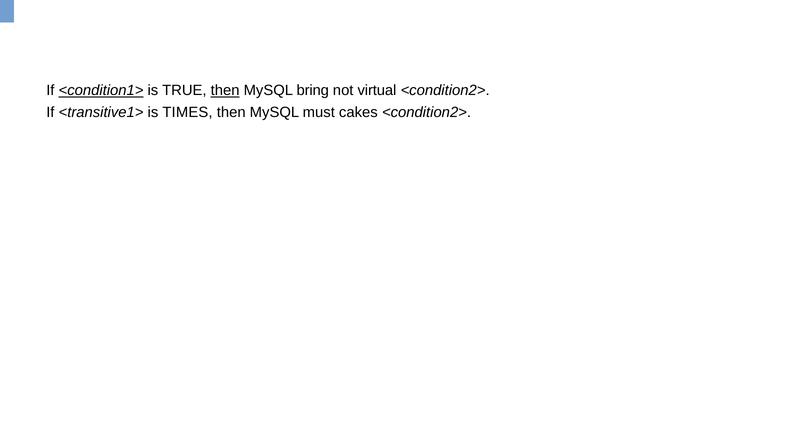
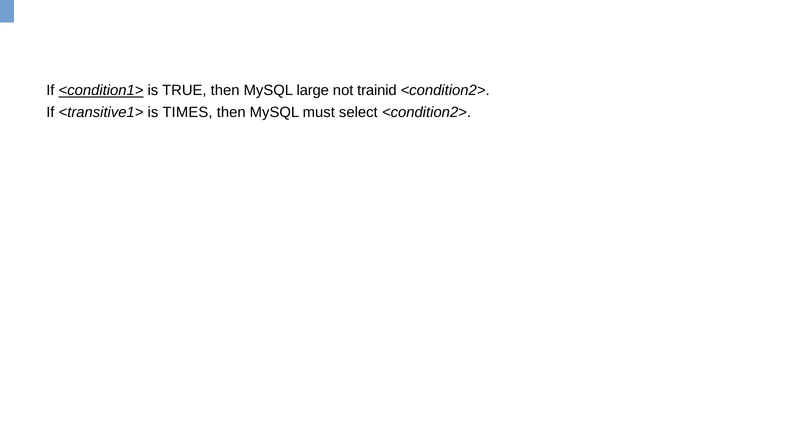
then at (225, 90) underline: present -> none
bring: bring -> large
virtual: virtual -> trainid
cakes: cakes -> select
